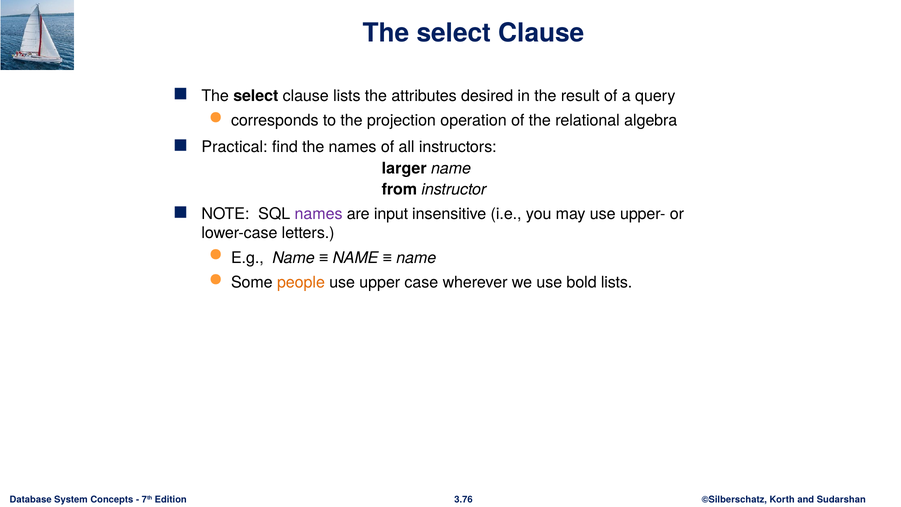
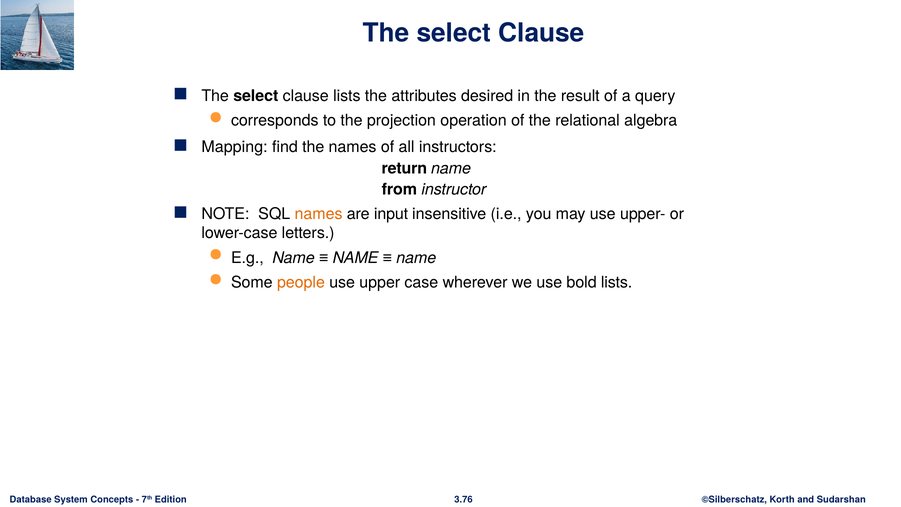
Practical: Practical -> Mapping
larger: larger -> return
names at (319, 214) colour: purple -> orange
